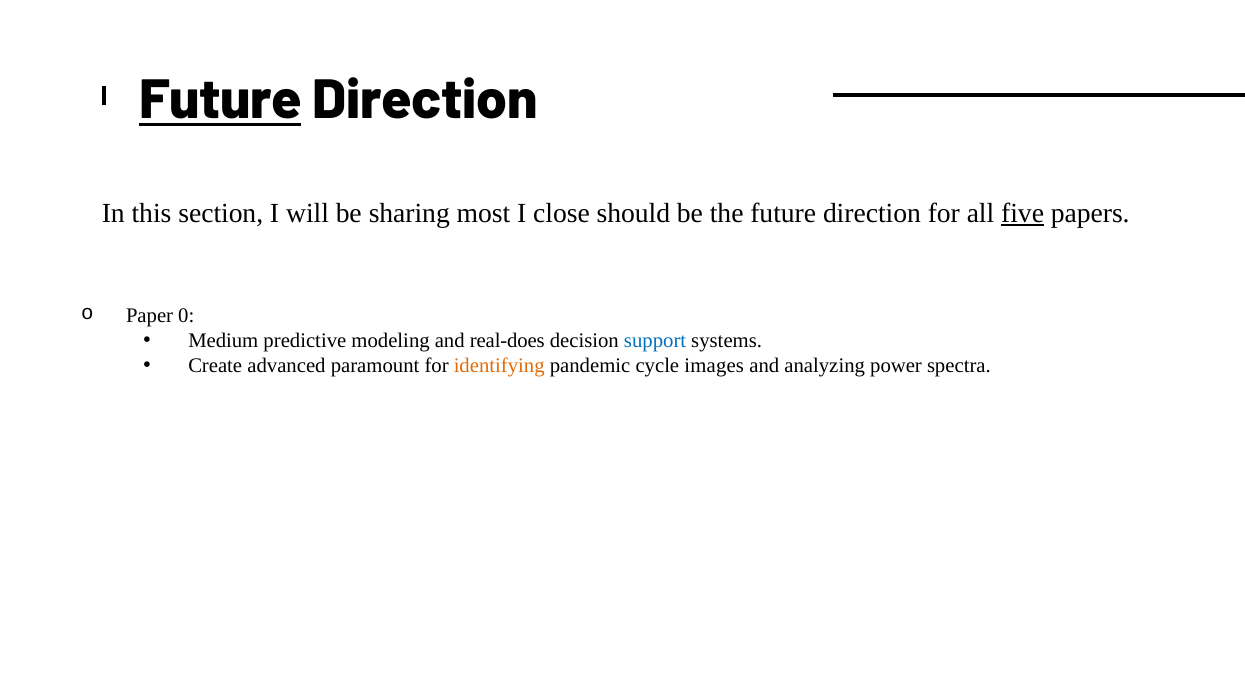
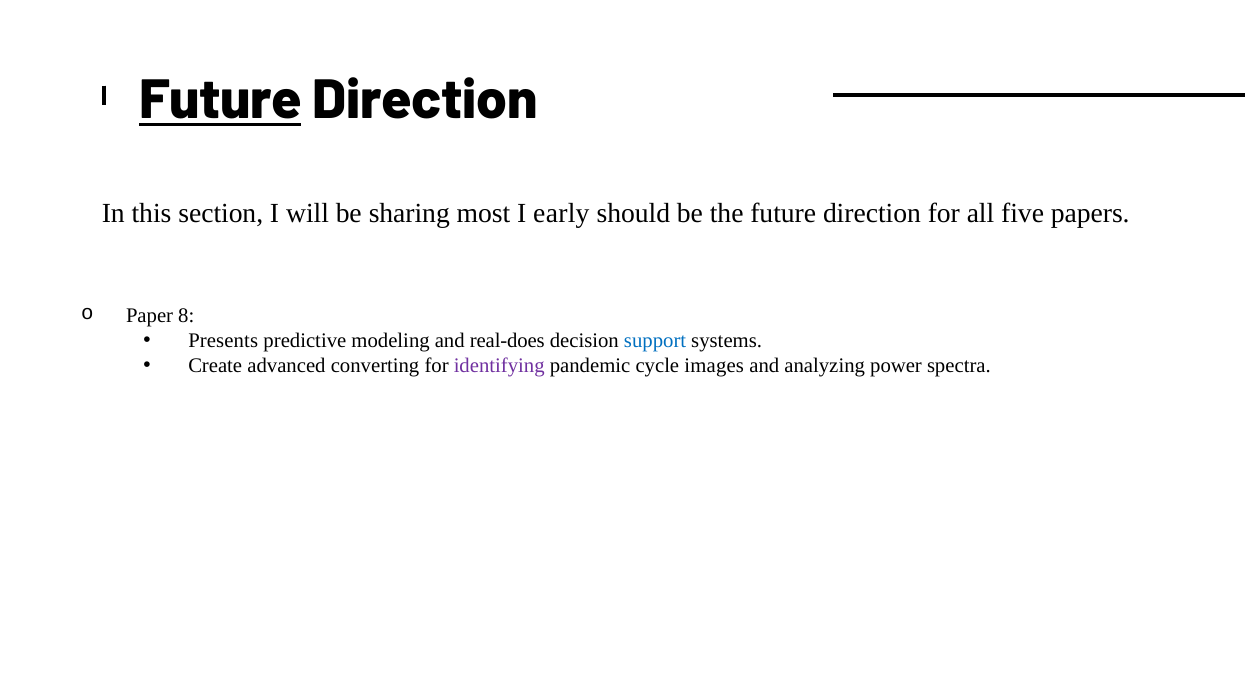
close: close -> early
five underline: present -> none
0: 0 -> 8
Medium: Medium -> Presents
paramount: paramount -> converting
identifying colour: orange -> purple
